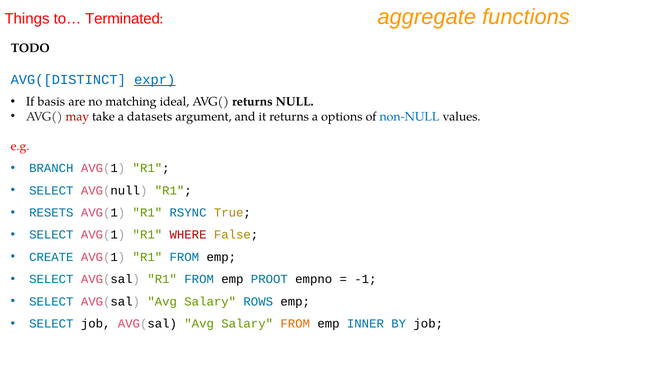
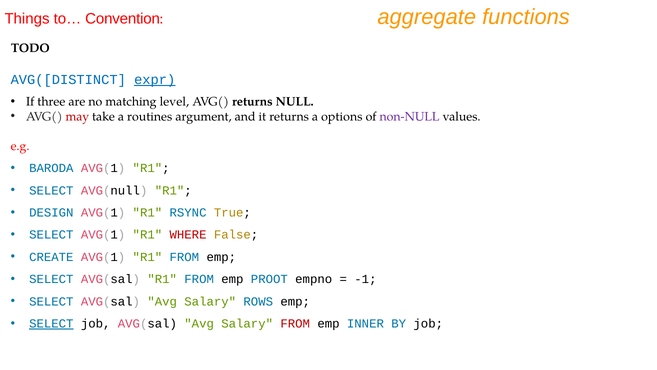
Terminated: Terminated -> Convention
basis: basis -> three
ideal: ideal -> level
datasets: datasets -> routines
non-NULL colour: blue -> purple
BRANCH: BRANCH -> BARODA
RESETS: RESETS -> DESIGN
SELECT at (51, 323) underline: none -> present
FROM at (295, 323) colour: orange -> red
